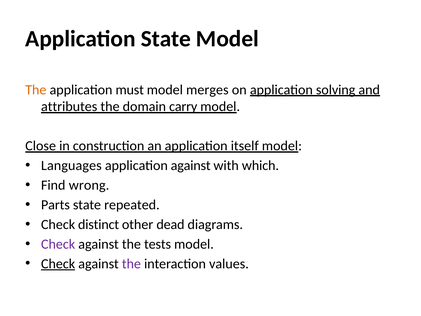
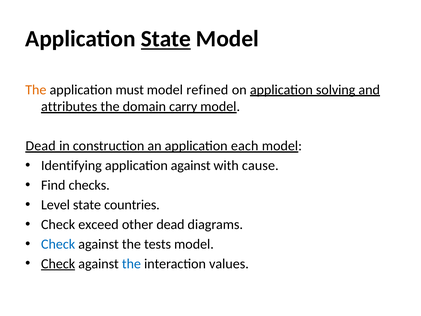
State at (166, 39) underline: none -> present
merges: merges -> refined
Close at (41, 146): Close -> Dead
itself: itself -> each
Languages: Languages -> Identifying
which: which -> cause
wrong: wrong -> checks
Parts: Parts -> Level
repeated: repeated -> countries
distinct: distinct -> exceed
Check at (58, 244) colour: purple -> blue
the at (131, 264) colour: purple -> blue
